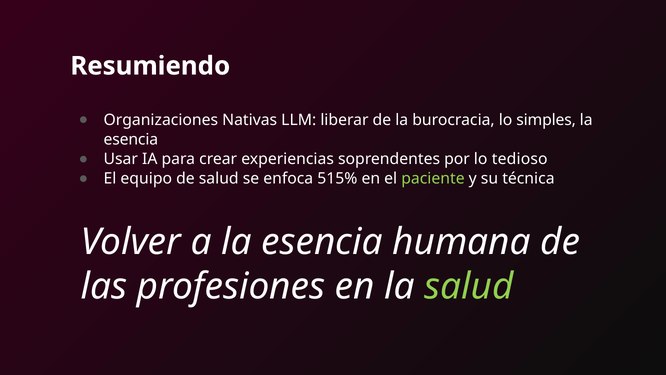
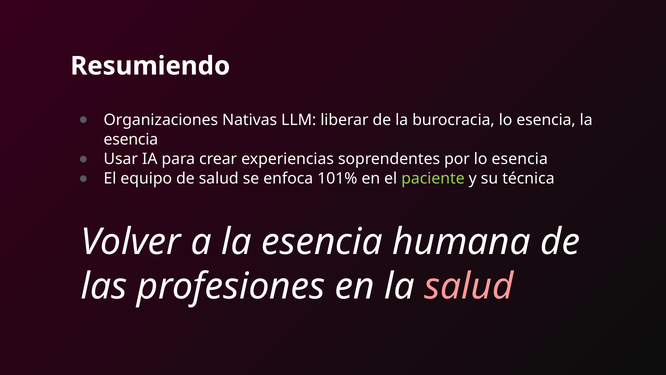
burocracia lo simples: simples -> esencia
por lo tedioso: tedioso -> esencia
515%: 515% -> 101%
salud at (469, 286) colour: light green -> pink
